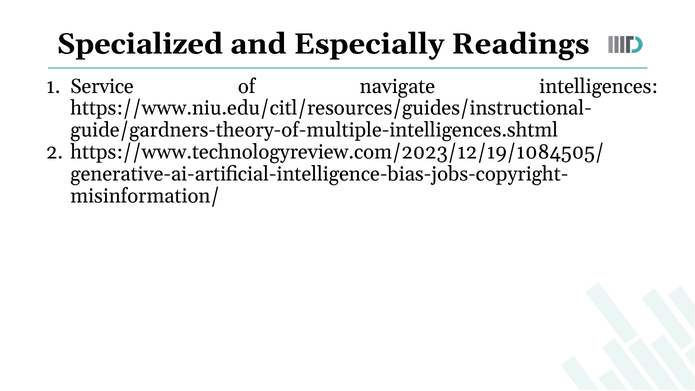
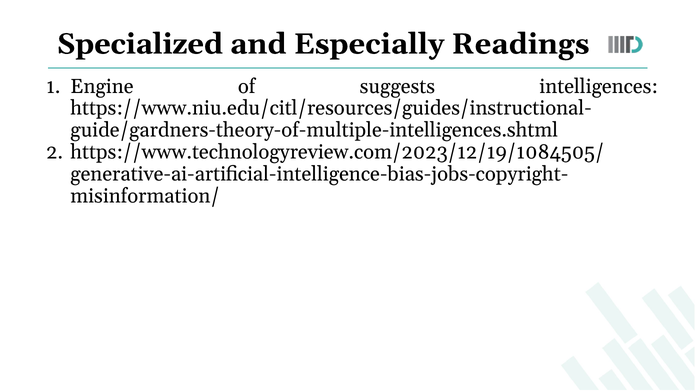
Service: Service -> Engine
navigate: navigate -> suggests
